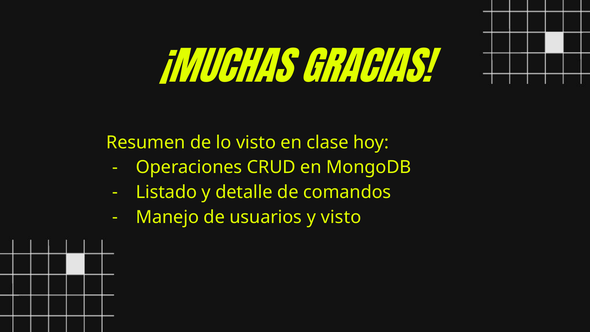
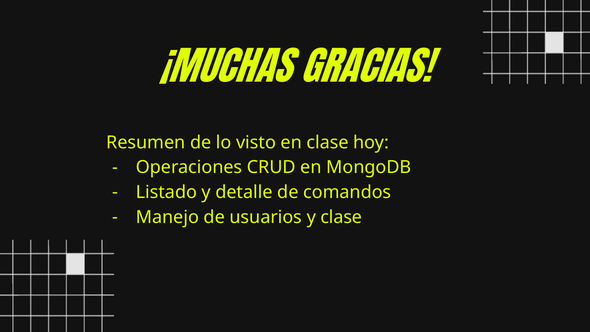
y visto: visto -> clase
